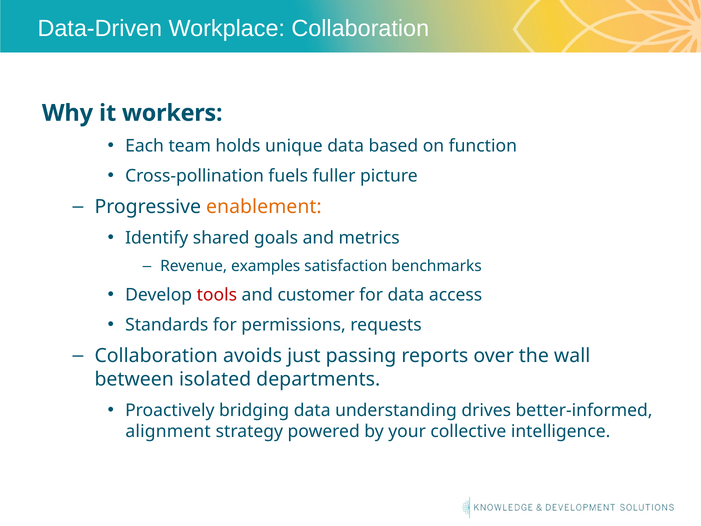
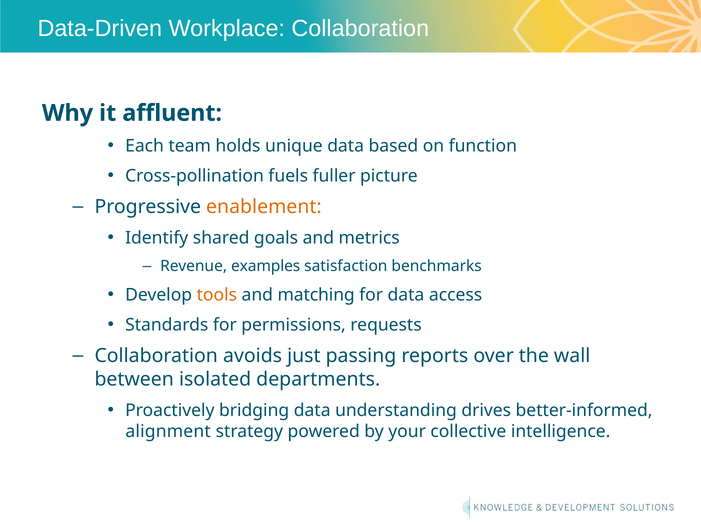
workers: workers -> affluent
tools colour: red -> orange
customer: customer -> matching
